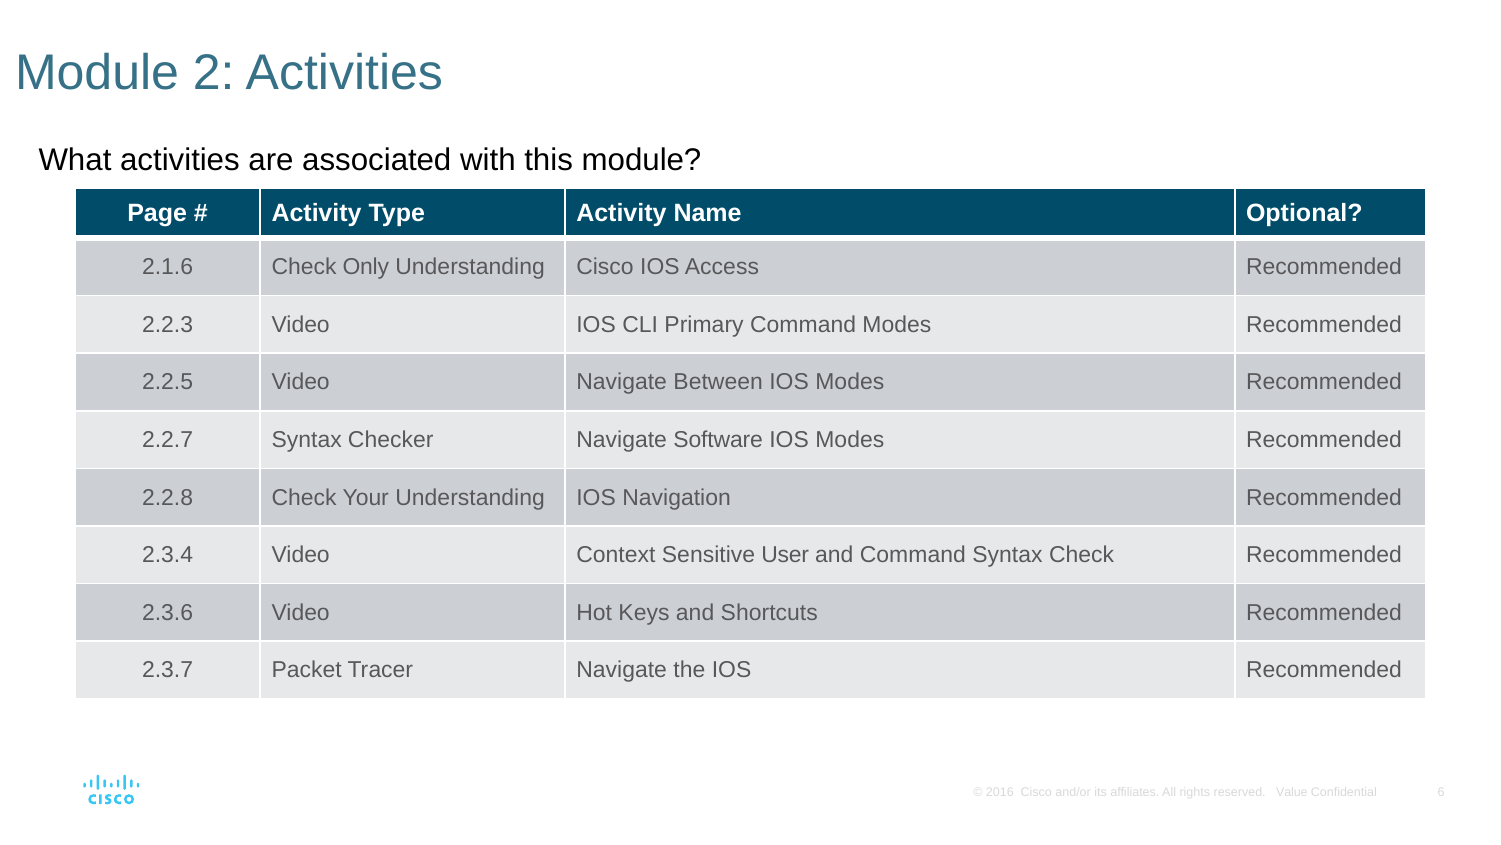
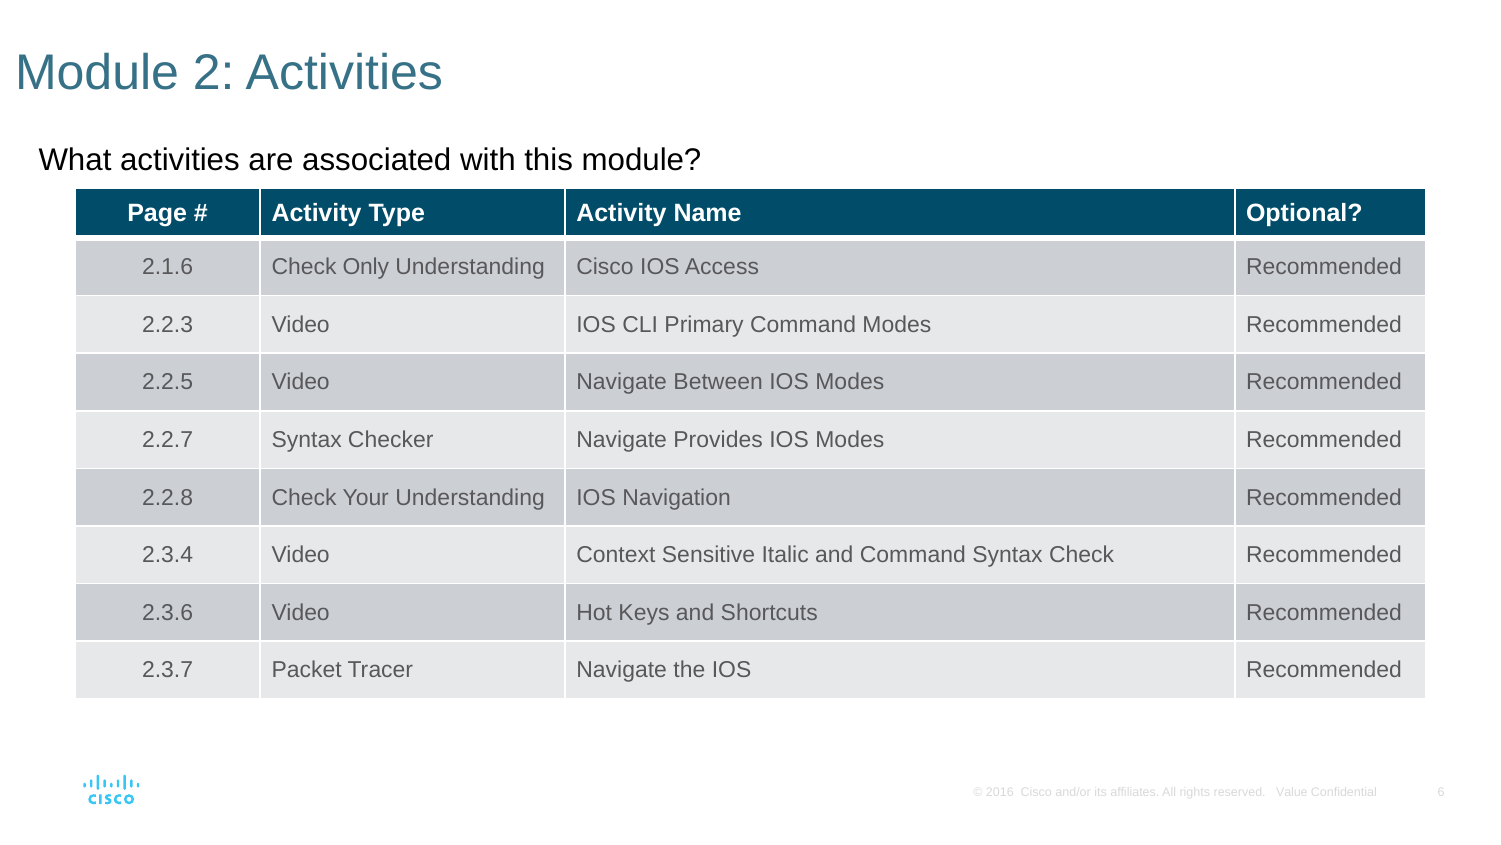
Software: Software -> Provides
User: User -> Italic
